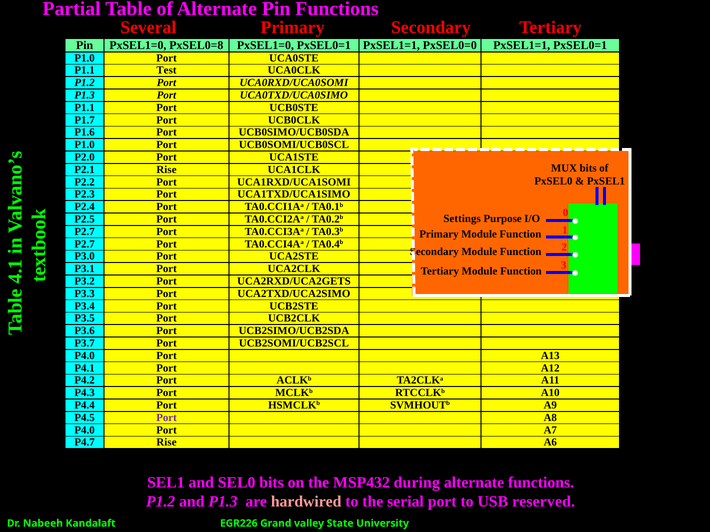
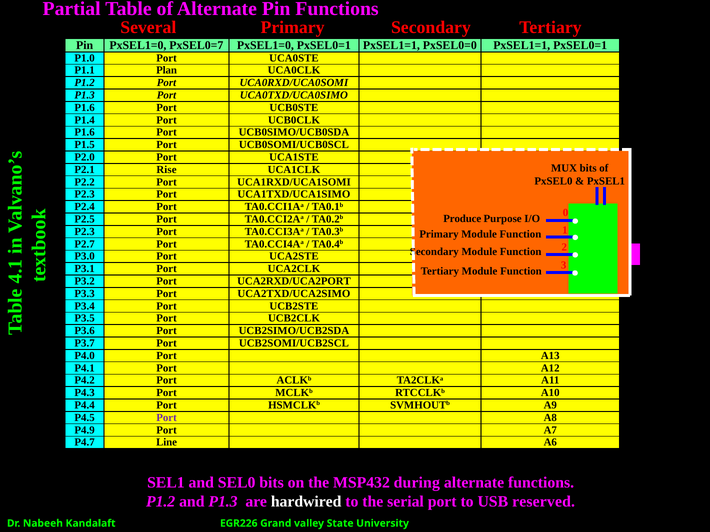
PxSEL0=8: PxSEL0=8 -> PxSEL0=7
Test: Test -> Plan
P1.1 at (85, 108): P1.1 -> P1.6
P1.7: P1.7 -> P1.4
P1.0 at (85, 145): P1.0 -> P1.5
Settings: Settings -> Produce
P2.7 at (85, 232): P2.7 -> P2.3
UCA2RXD/UCA2GETS: UCA2RXD/UCA2GETS -> UCA2RXD/UCA2PORT
P4.0 at (85, 430): P4.0 -> P4.9
P4.7 Rise: Rise -> Line
hardwired colour: pink -> white
